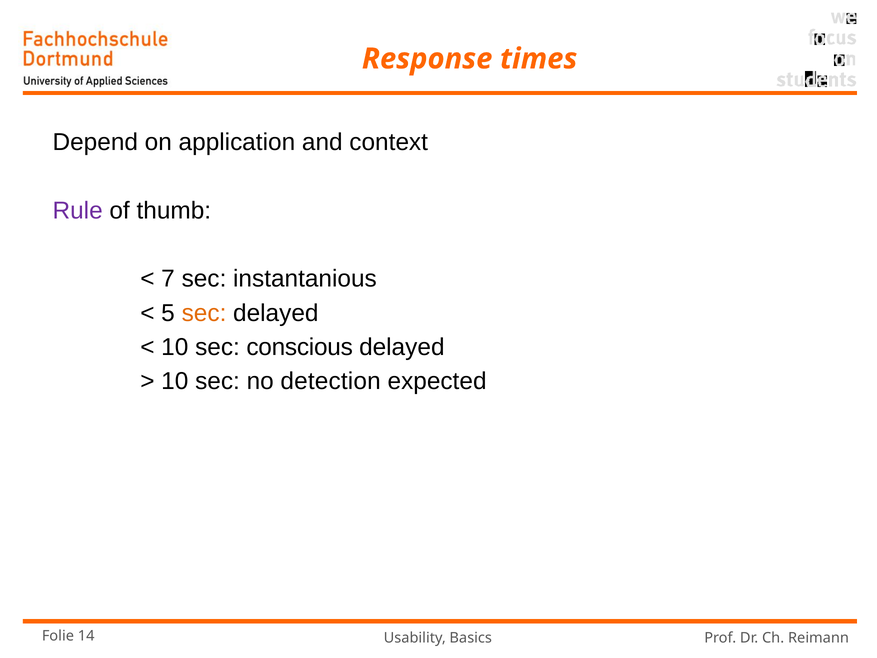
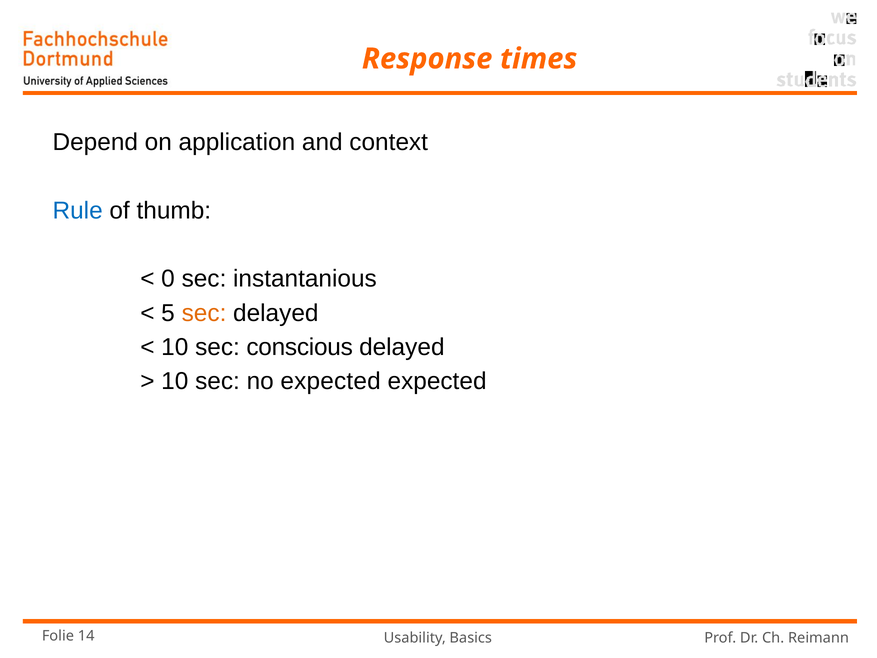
Rule colour: purple -> blue
7: 7 -> 0
no detection: detection -> expected
